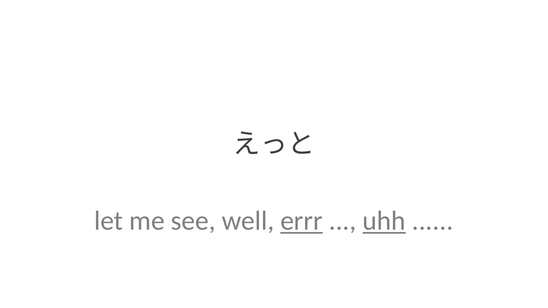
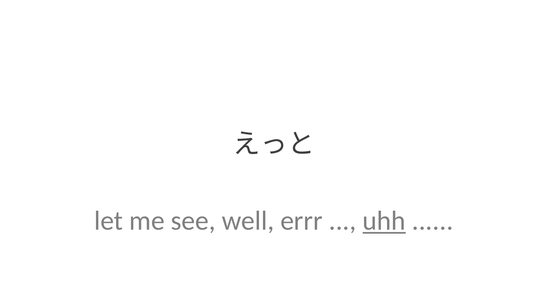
errr underline: present -> none
